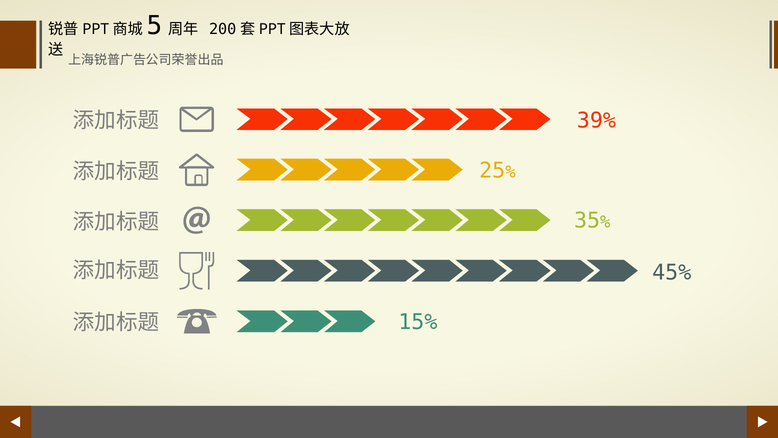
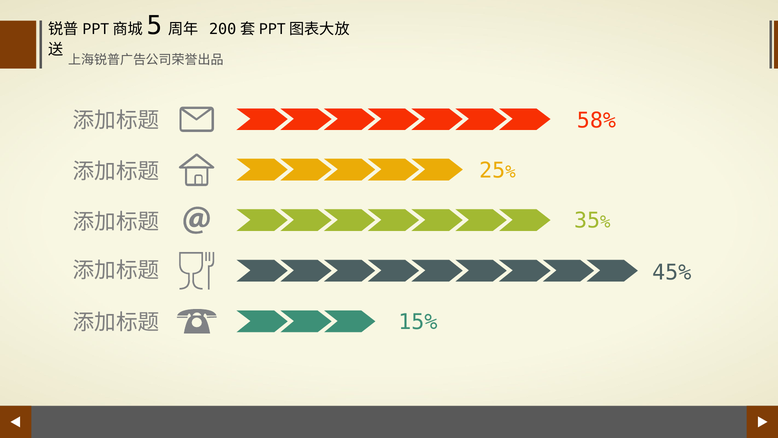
39%: 39% -> 58%
